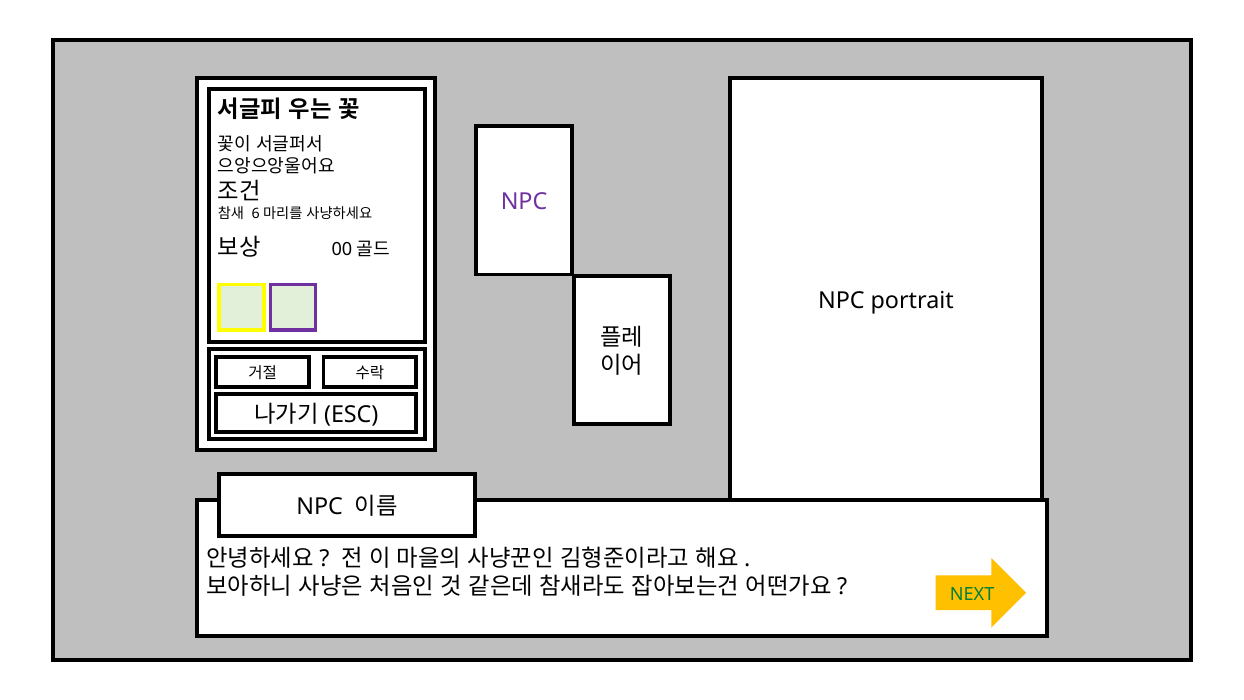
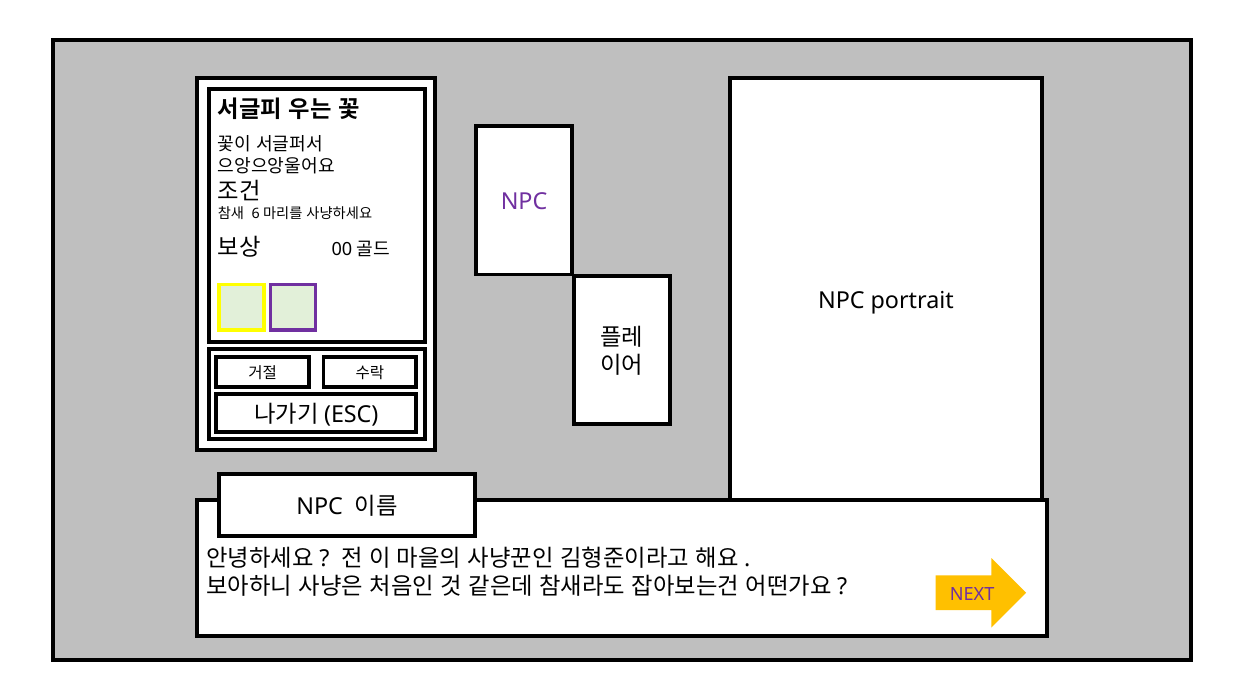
NEXT colour: green -> purple
